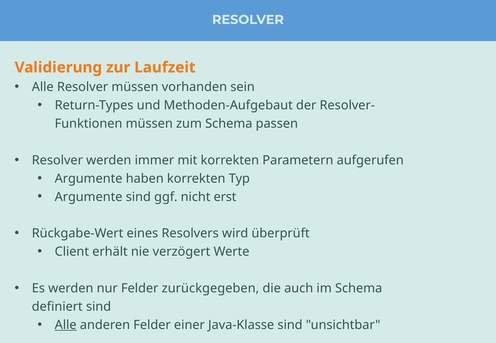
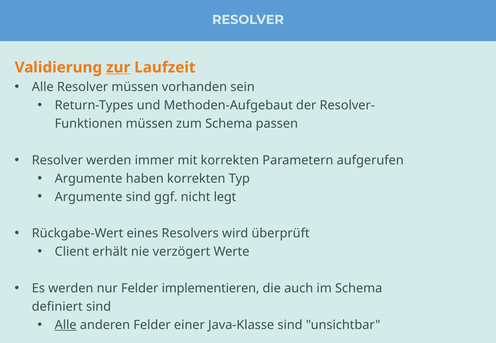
zur underline: none -> present
erst: erst -> legt
zurückgegeben: zurückgegeben -> implementieren
